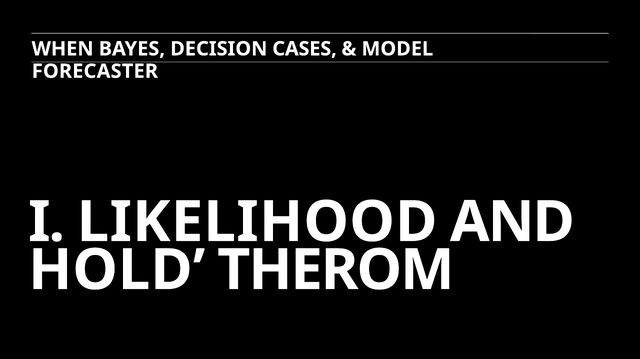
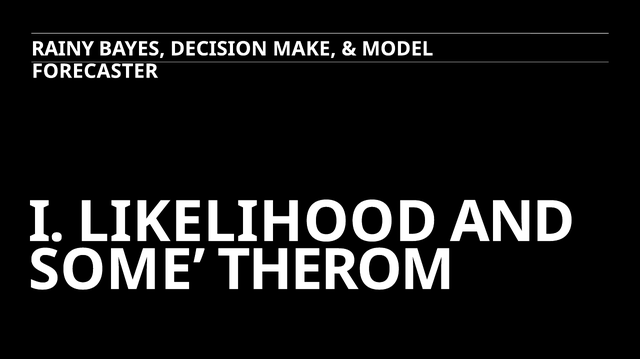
WHEN: WHEN -> RAINY
CASES: CASES -> MAKE
HOLD: HOLD -> SOME
